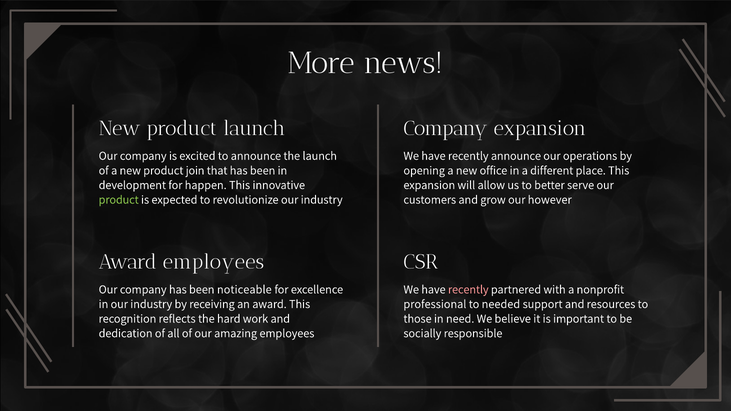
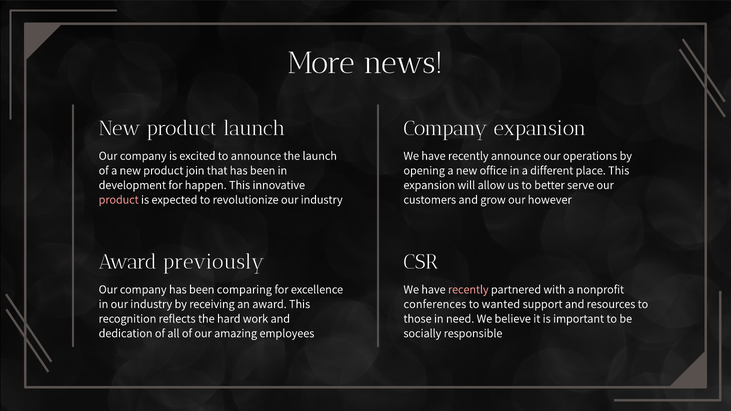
product at (119, 200) colour: light green -> pink
Award employees: employees -> previously
noticeable: noticeable -> comparing
professional: professional -> conferences
needed: needed -> wanted
